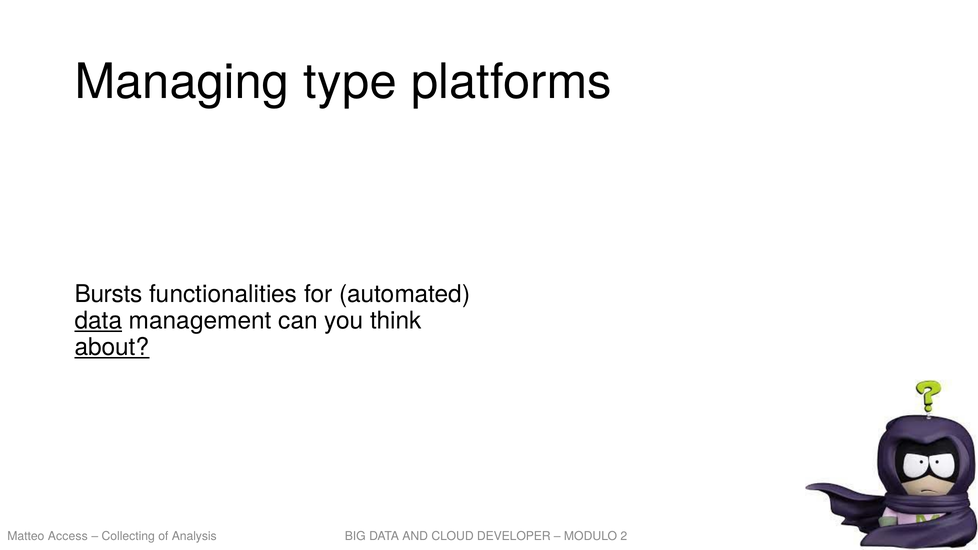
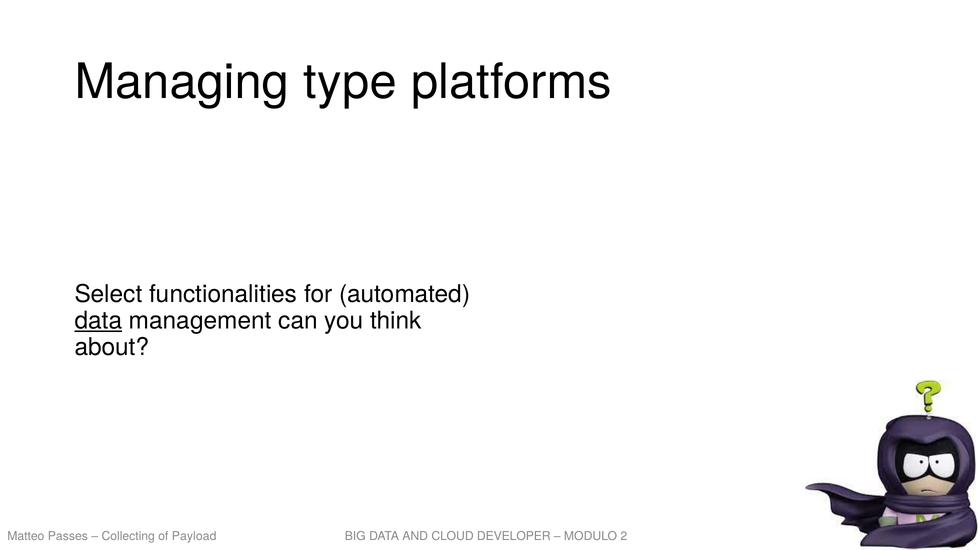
Bursts: Bursts -> Select
about underline: present -> none
Access: Access -> Passes
Analysis: Analysis -> Payload
